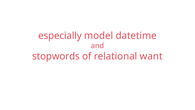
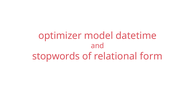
especially: especially -> optimizer
want: want -> form
